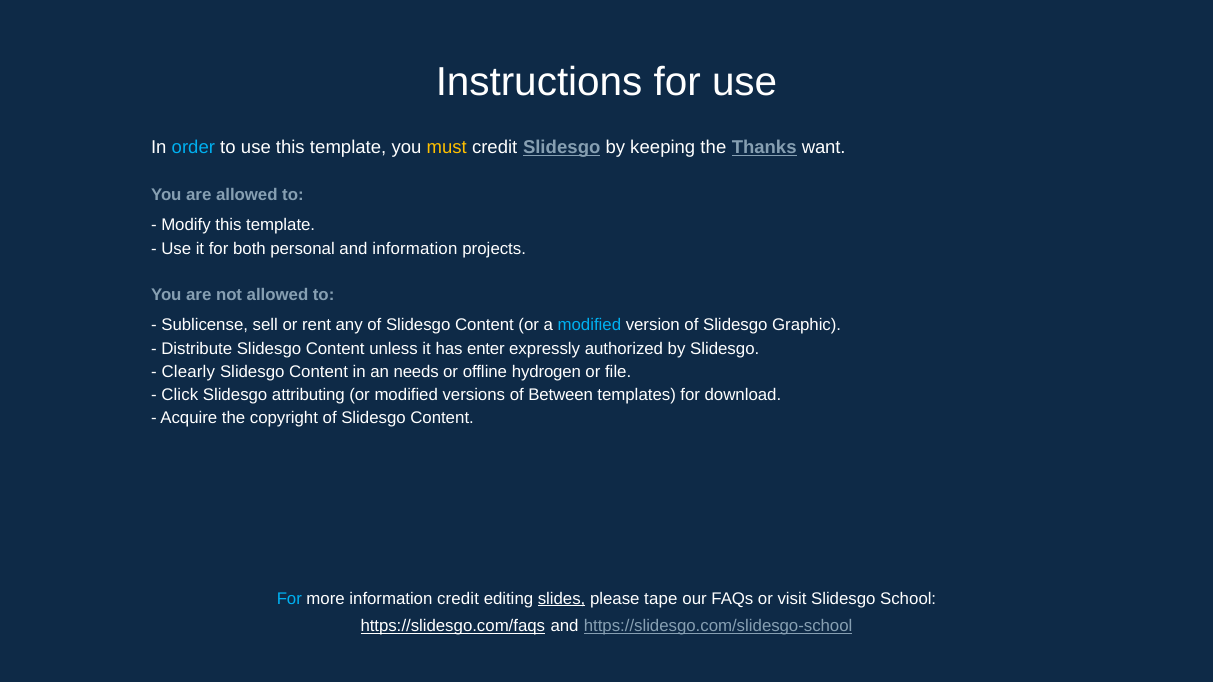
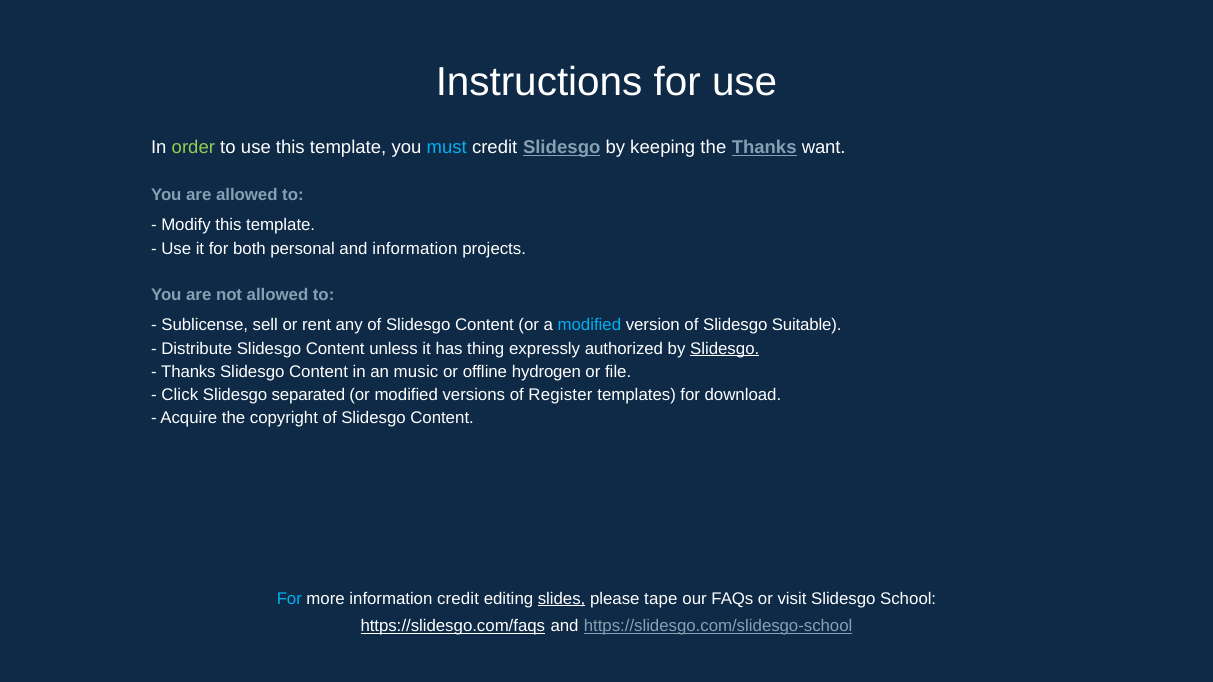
order colour: light blue -> light green
must colour: yellow -> light blue
Graphic: Graphic -> Suitable
enter: enter -> thing
Slidesgo at (725, 349) underline: none -> present
Clearly at (188, 372): Clearly -> Thanks
needs: needs -> music
attributing: attributing -> separated
Between: Between -> Register
